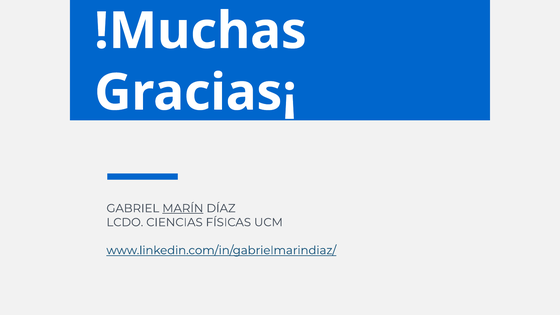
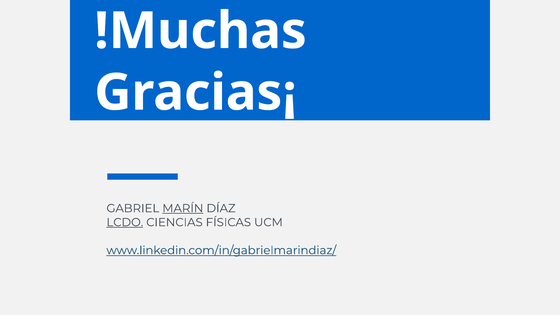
LCDO underline: none -> present
